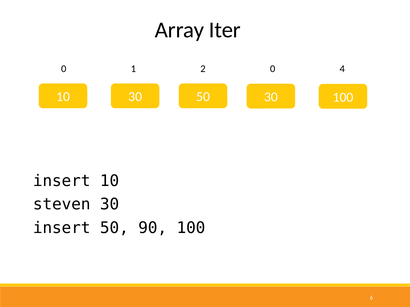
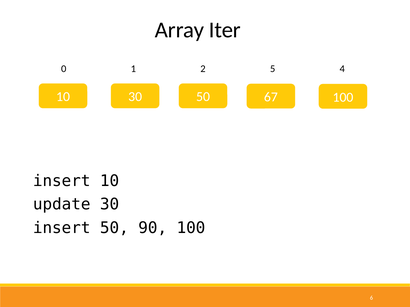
2 0: 0 -> 5
50 30: 30 -> 67
steven: steven -> update
